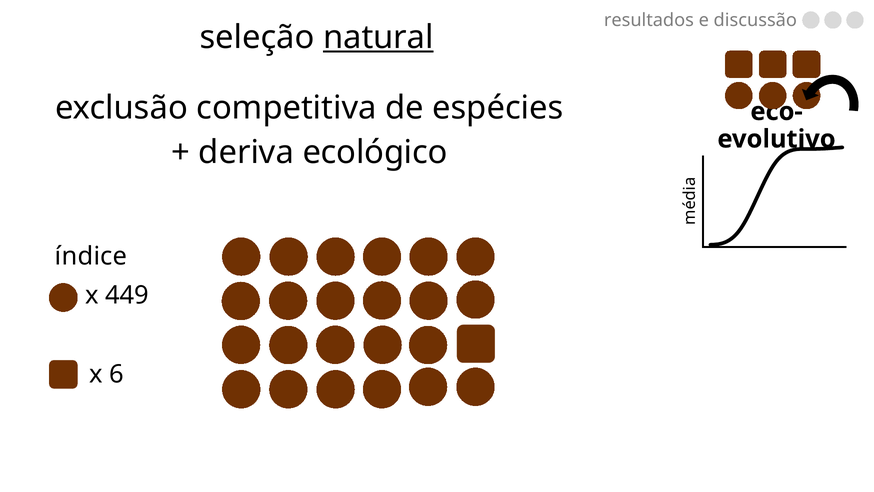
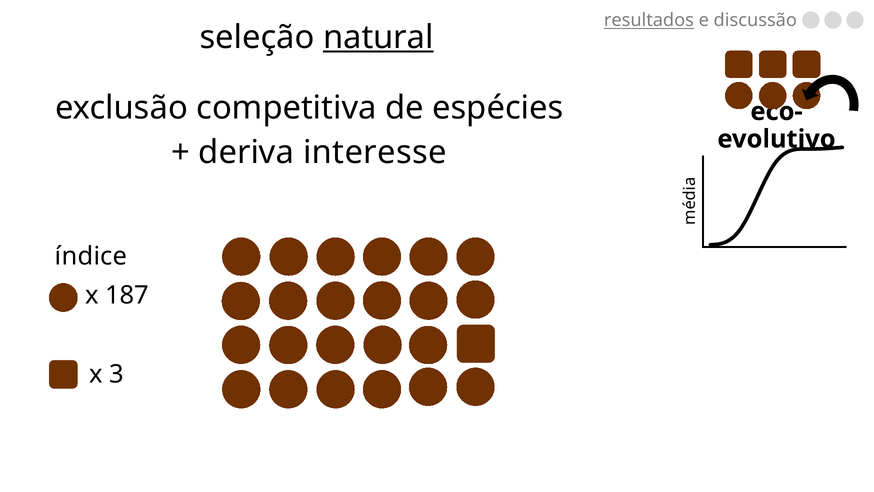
resultados underline: none -> present
ecológico: ecológico -> interesse
449: 449 -> 187
6: 6 -> 3
